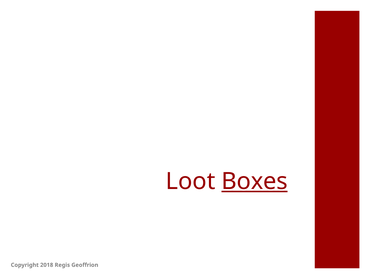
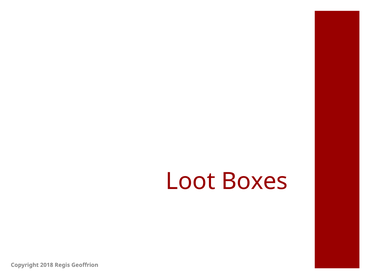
Boxes underline: present -> none
